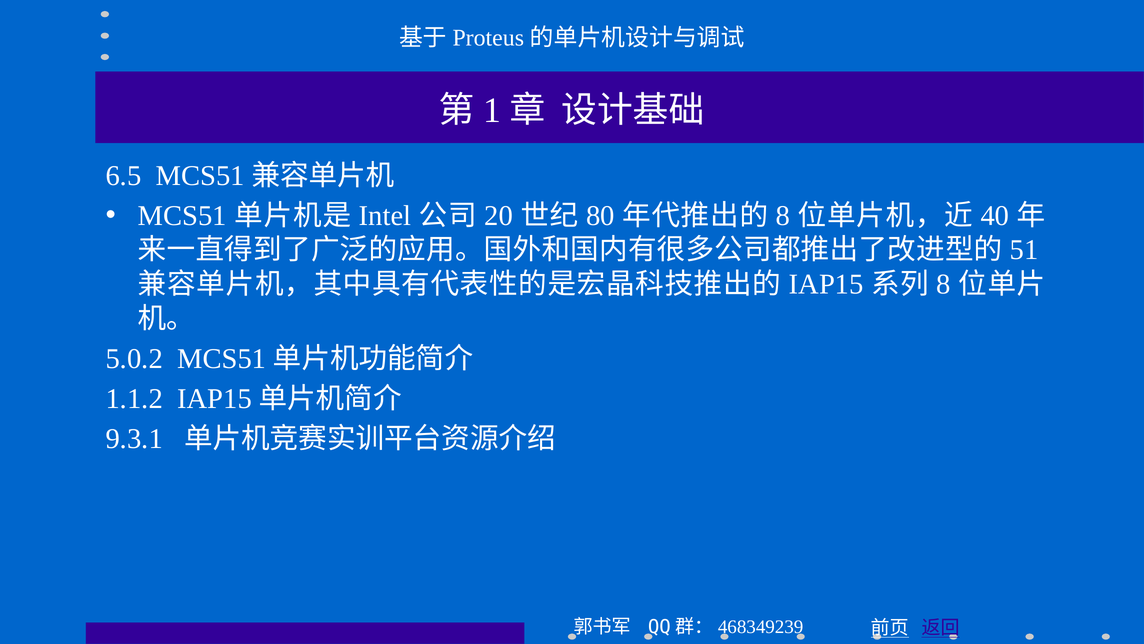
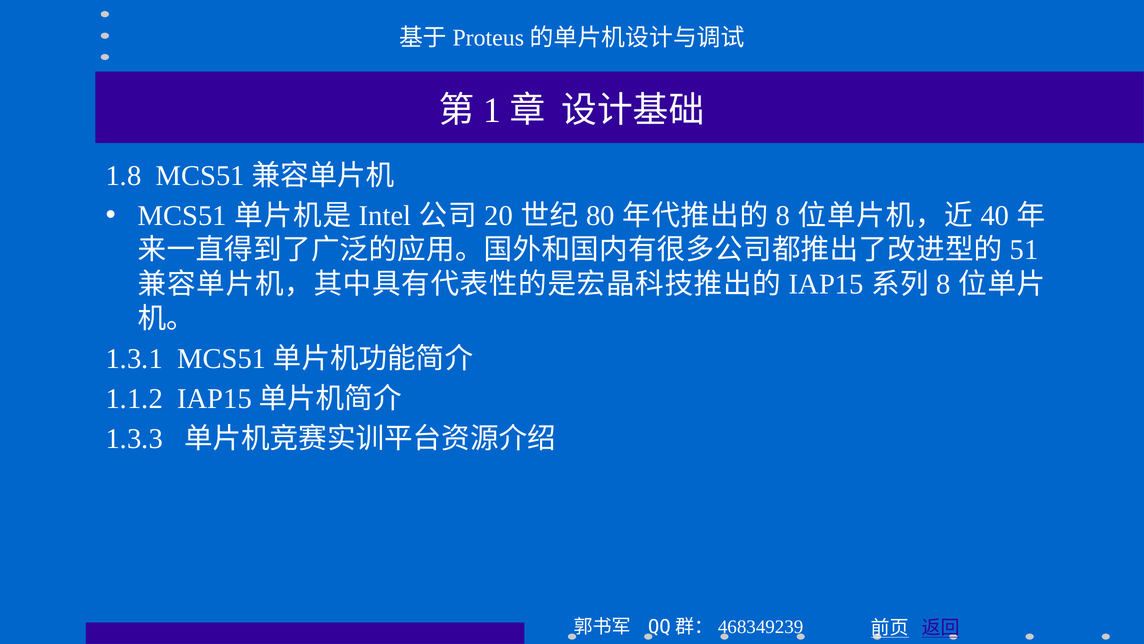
6.5: 6.5 -> 1.8
5.0.2: 5.0.2 -> 1.3.1
9.3.1: 9.3.1 -> 1.3.3
